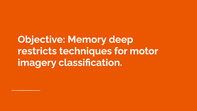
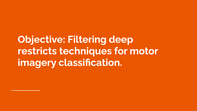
Memory: Memory -> Filtering
